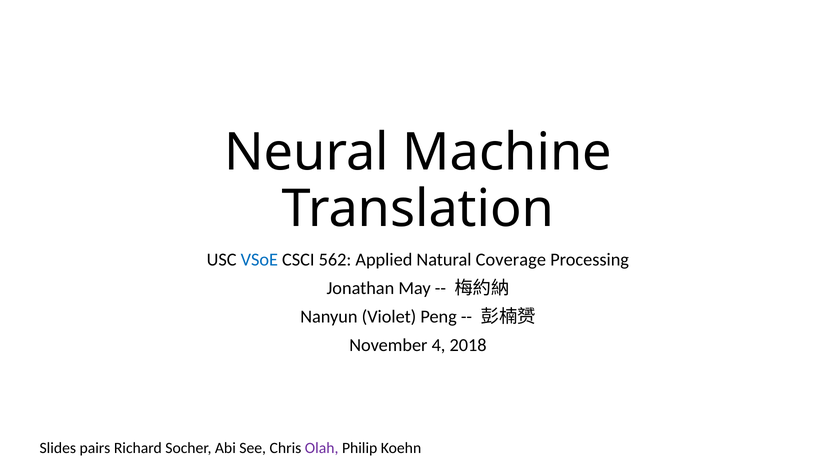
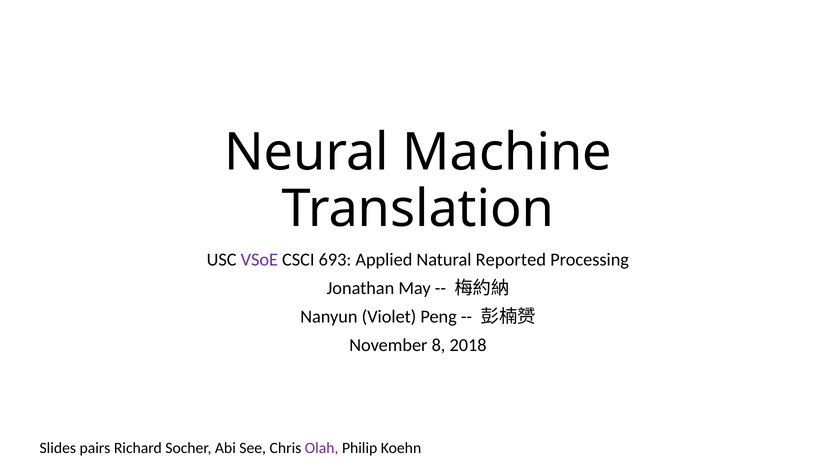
VSoE colour: blue -> purple
562: 562 -> 693
Coverage: Coverage -> Reported
4: 4 -> 8
